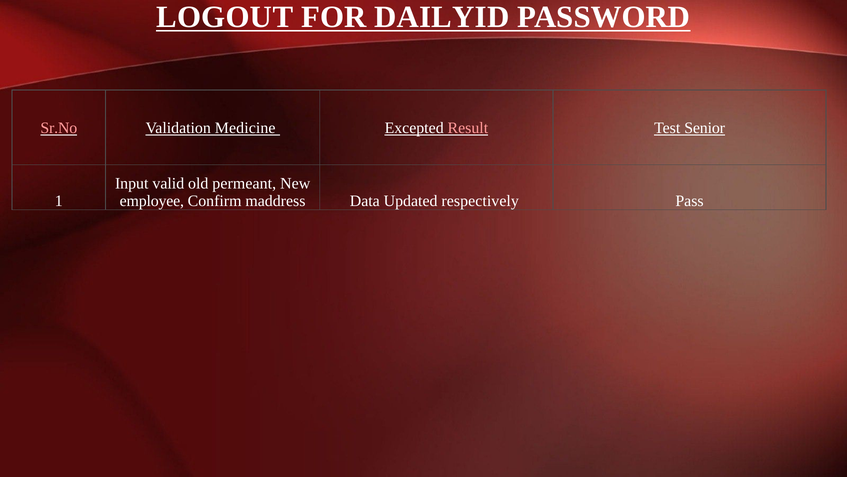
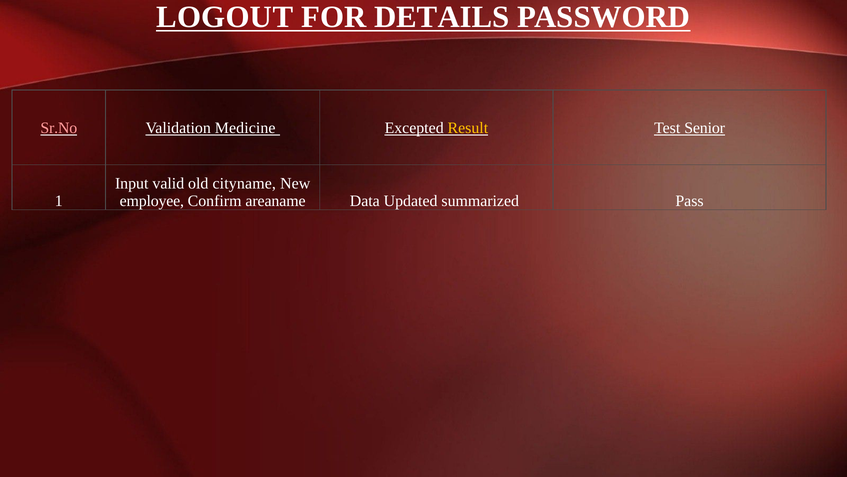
DAILYID: DAILYID -> DETAILS
Result colour: pink -> yellow
permeant: permeant -> cityname
maddress: maddress -> areaname
respectively: respectively -> summarized
